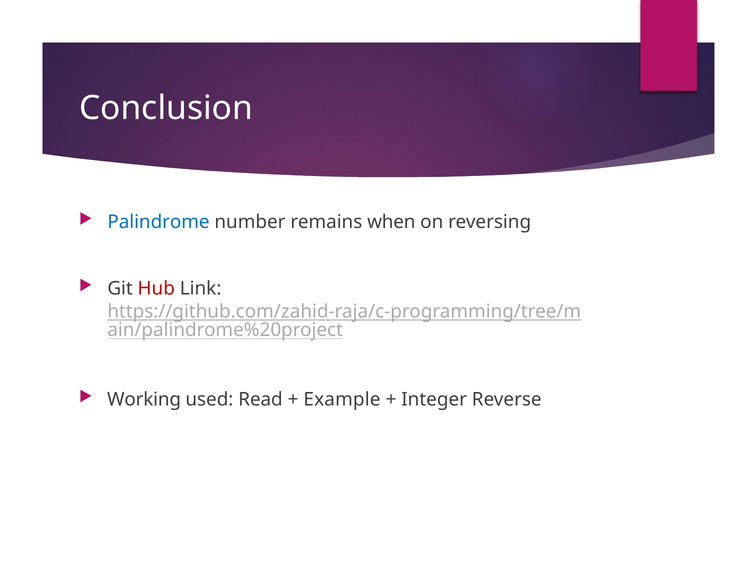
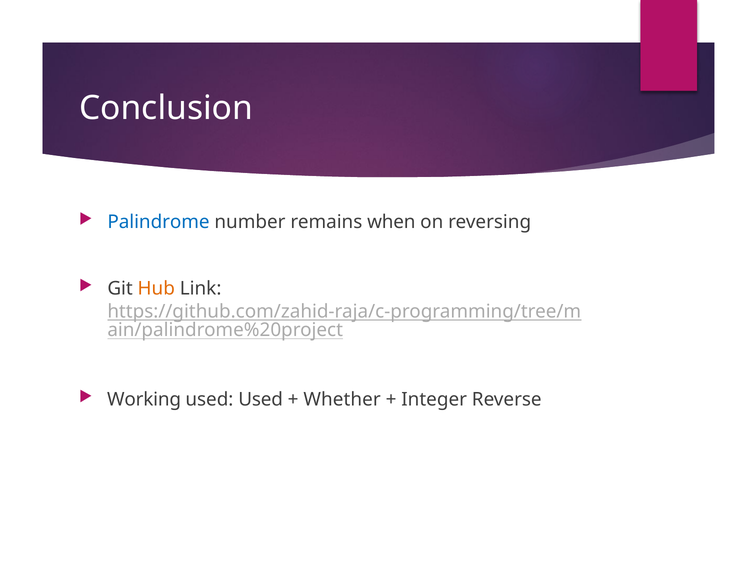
Hub colour: red -> orange
used Read: Read -> Used
Example: Example -> Whether
